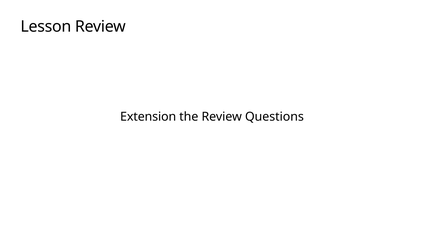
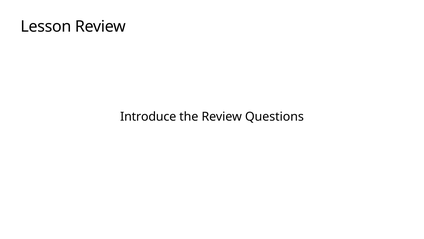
Extension: Extension -> Introduce
